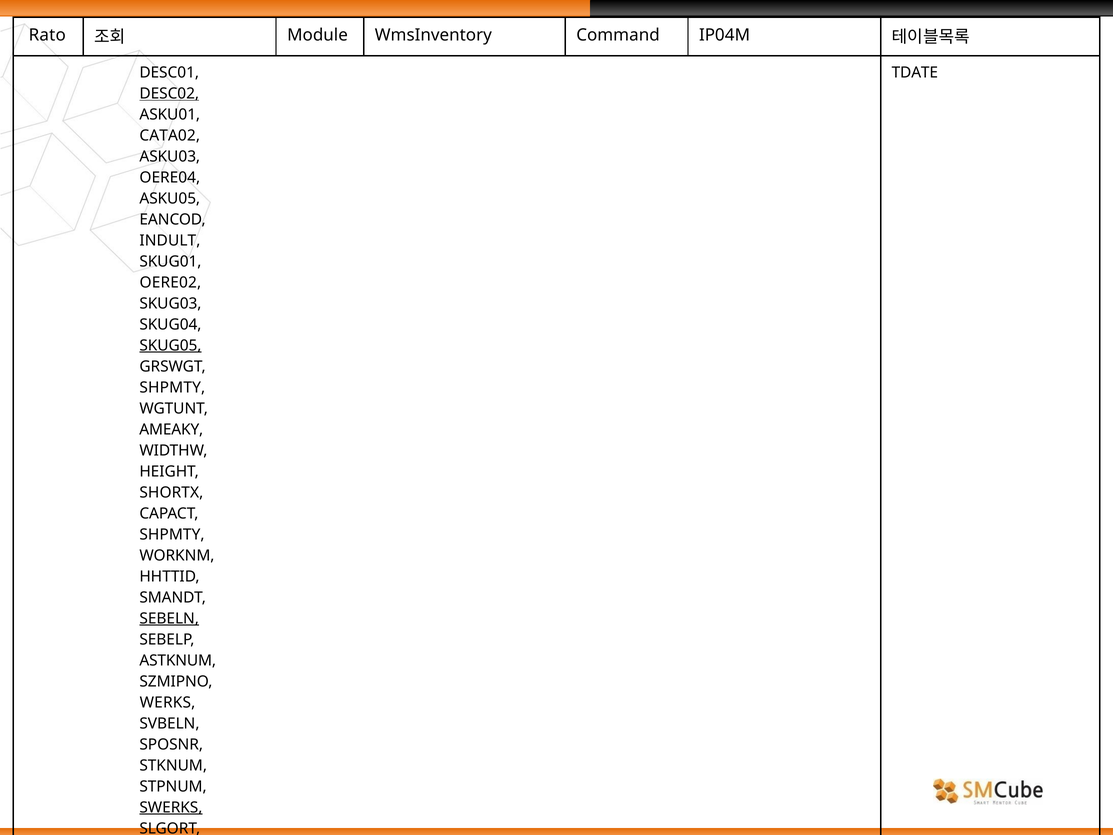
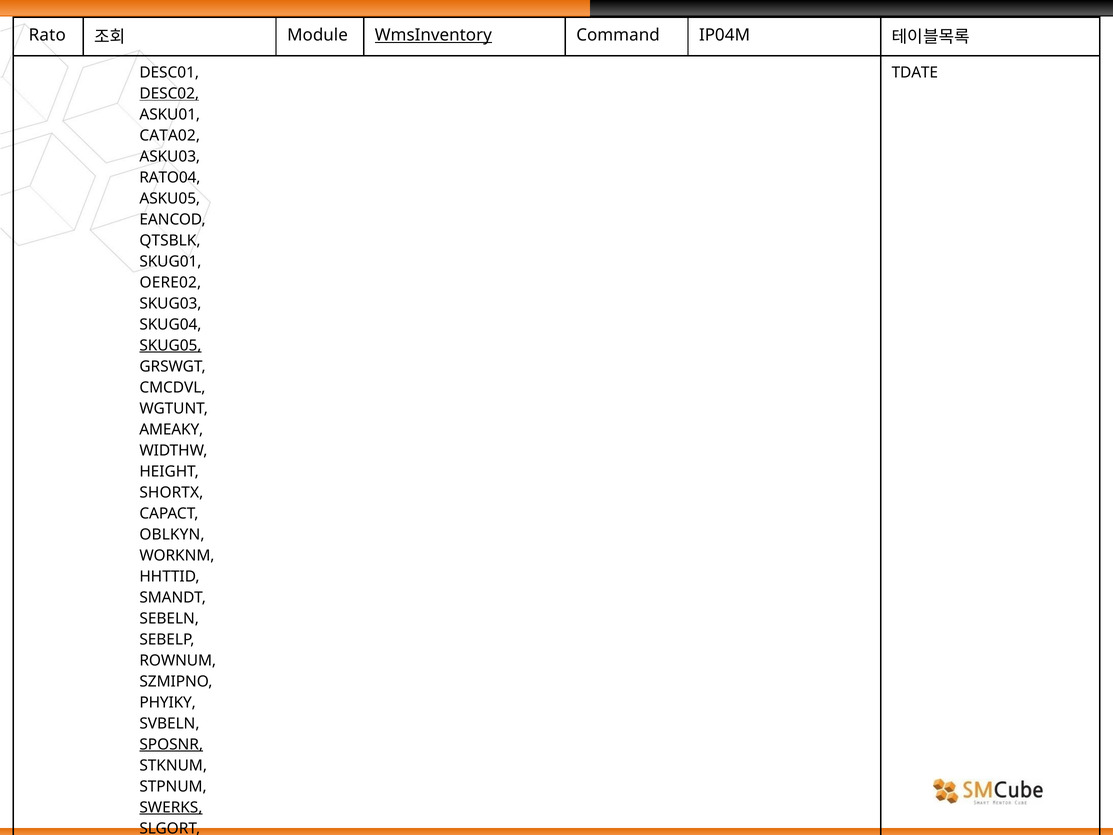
WmsInventory underline: none -> present
OERE04: OERE04 -> RATO04
INDULT: INDULT -> QTSBLK
SHPMTY at (172, 387): SHPMTY -> CMCDVL
SHPMTY at (172, 534): SHPMTY -> OBLKYN
SEBELN underline: present -> none
ASTKNUM: ASTKNUM -> ROWNUM
WERKS: WERKS -> PHYIKY
SPOSNR underline: none -> present
